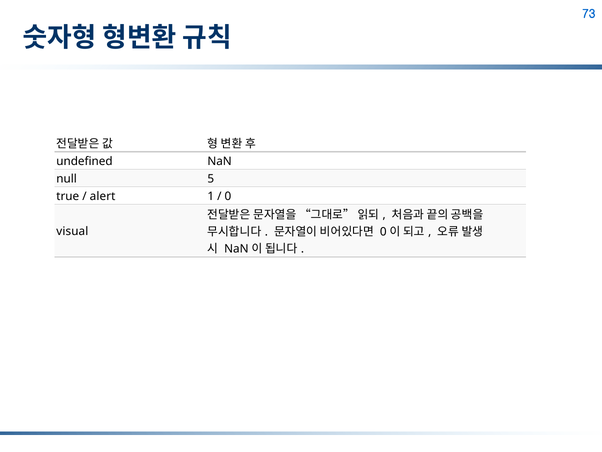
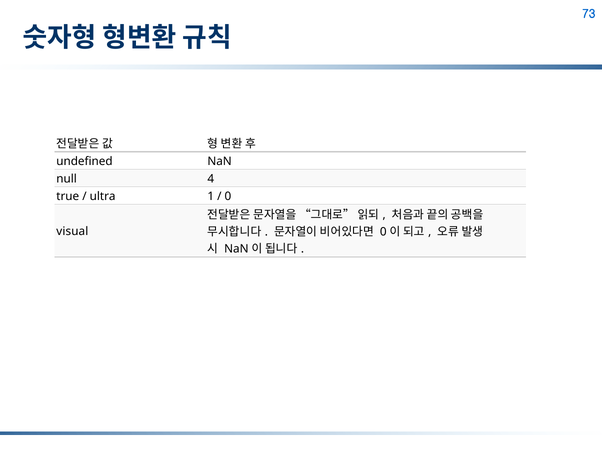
5: 5 -> 4
alert: alert -> ultra
